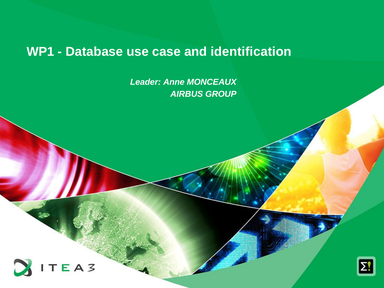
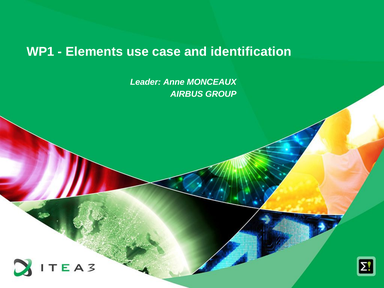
Database: Database -> Elements
